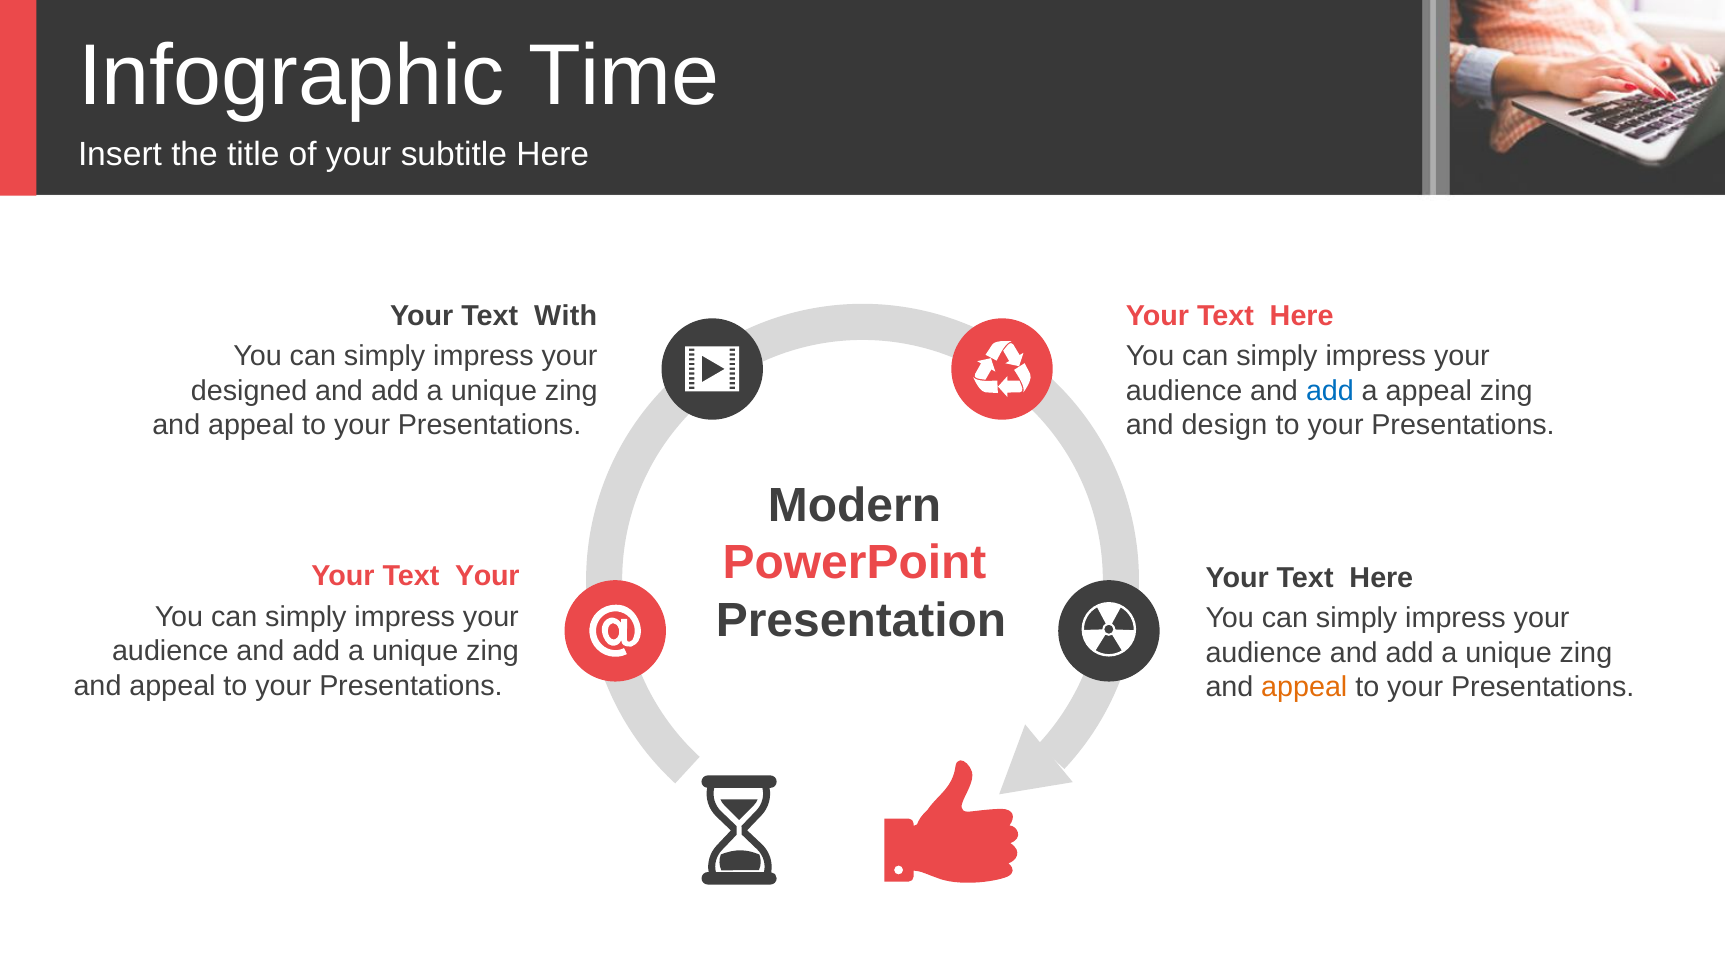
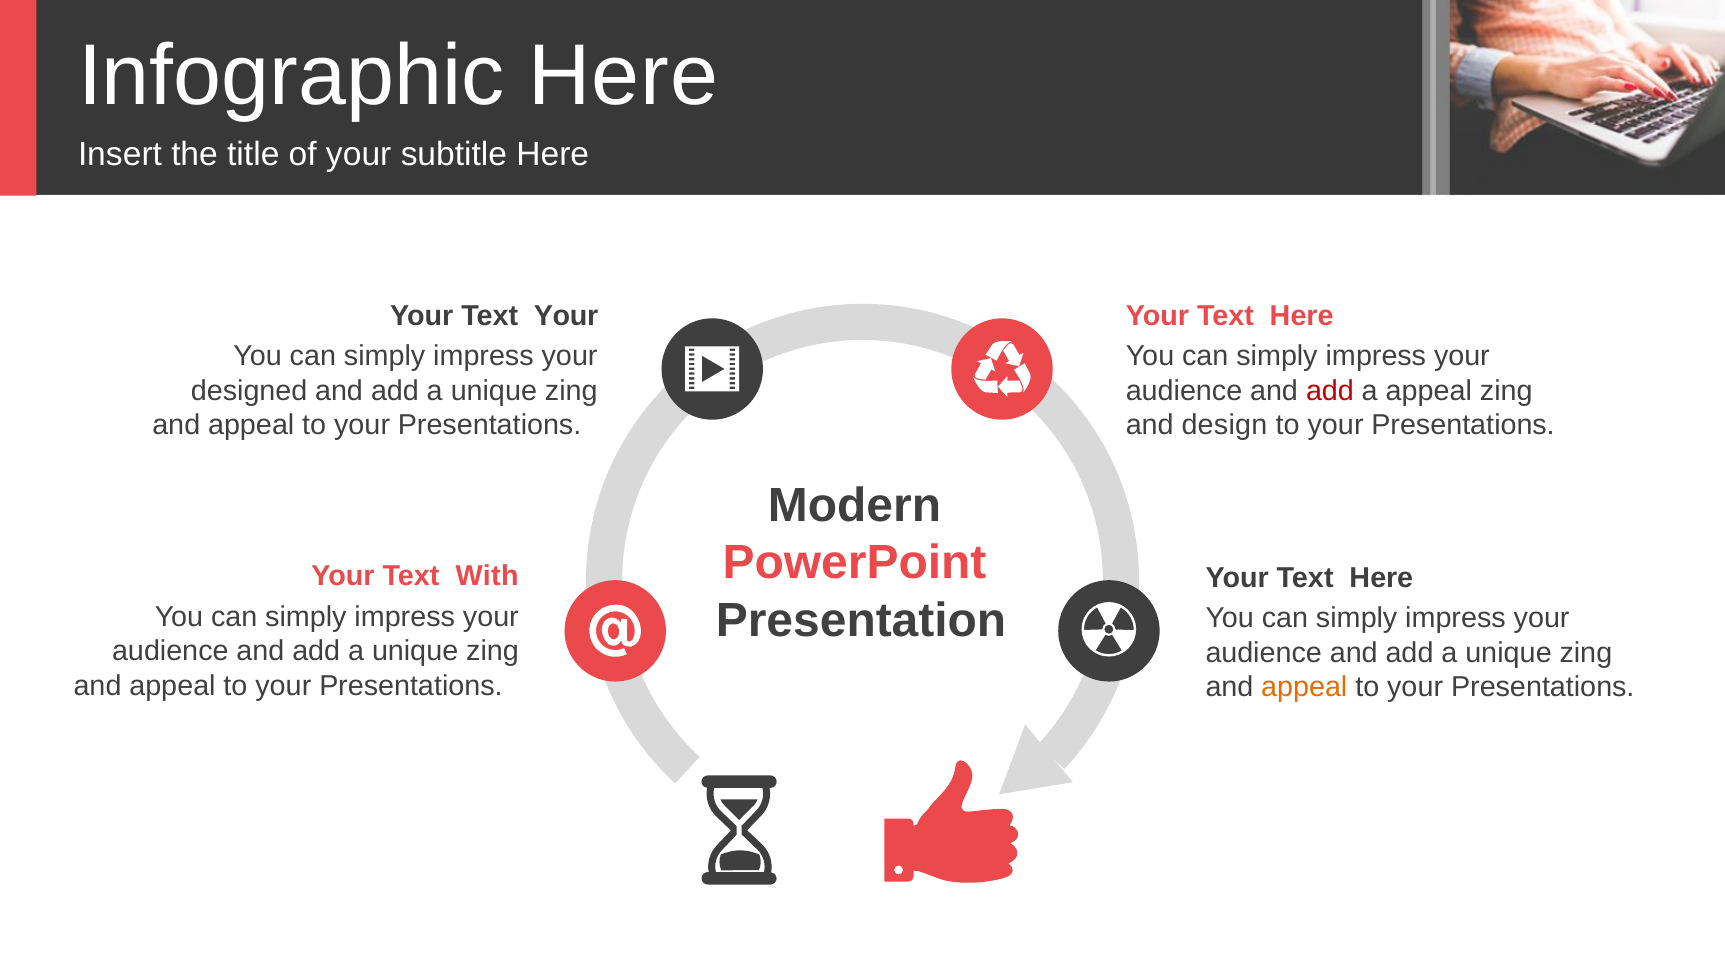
Infographic Time: Time -> Here
Text With: With -> Your
add at (1330, 391) colour: blue -> red
Text Your: Your -> With
